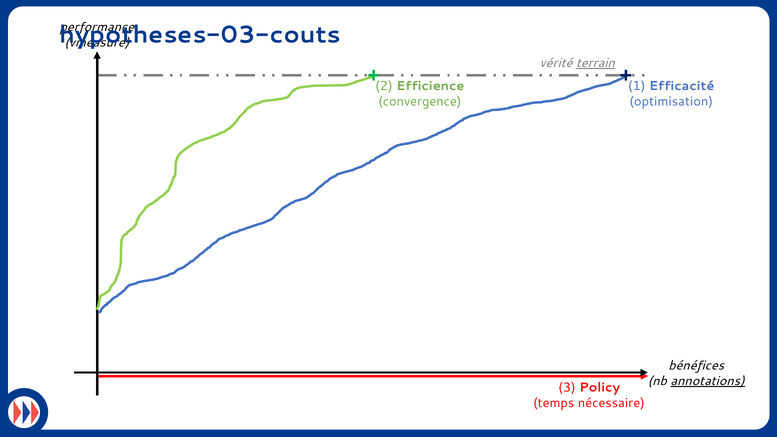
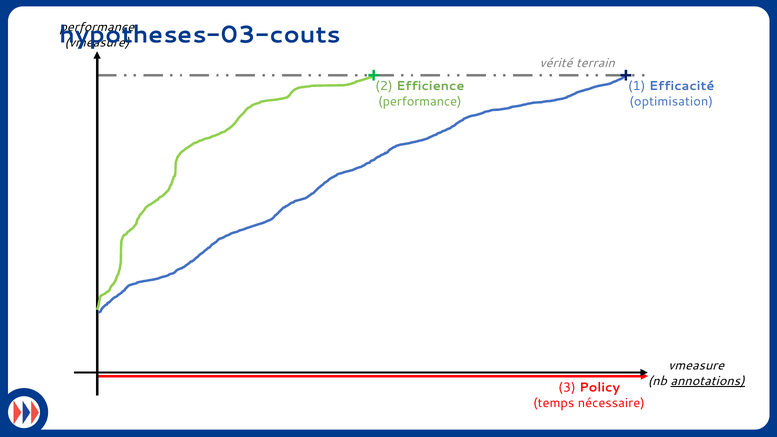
terrain underline: present -> none
convergence at (420, 102): convergence -> performance
bénéfices at (696, 365): bénéfices -> vmeasure
